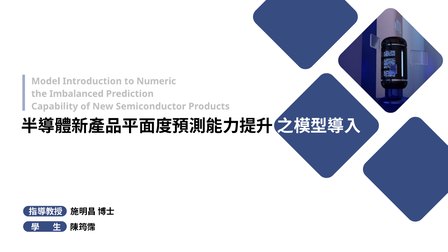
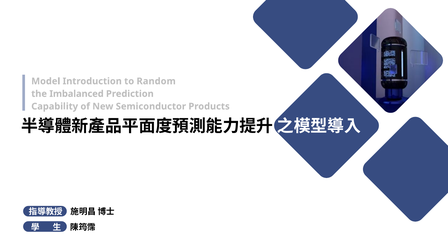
Numeric: Numeric -> Random
